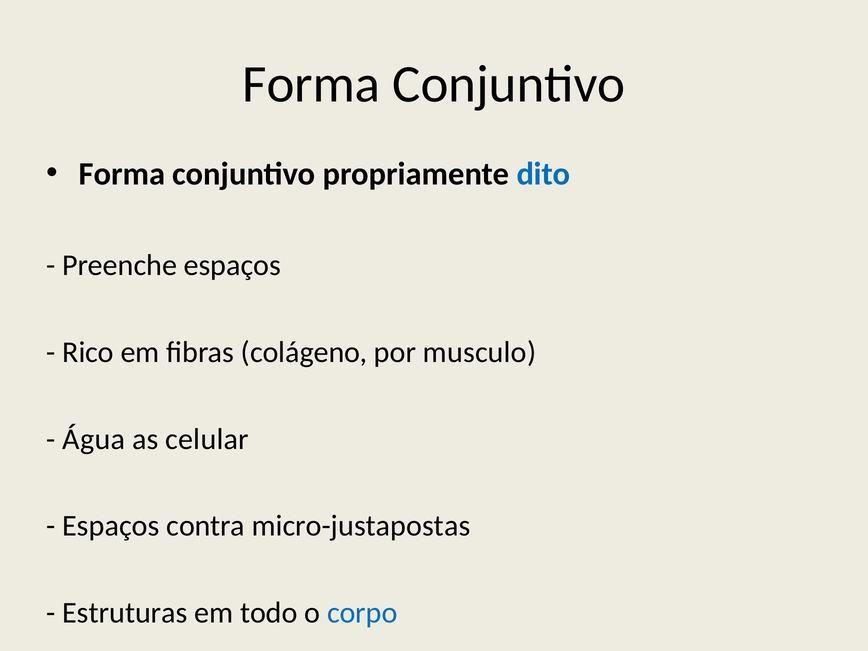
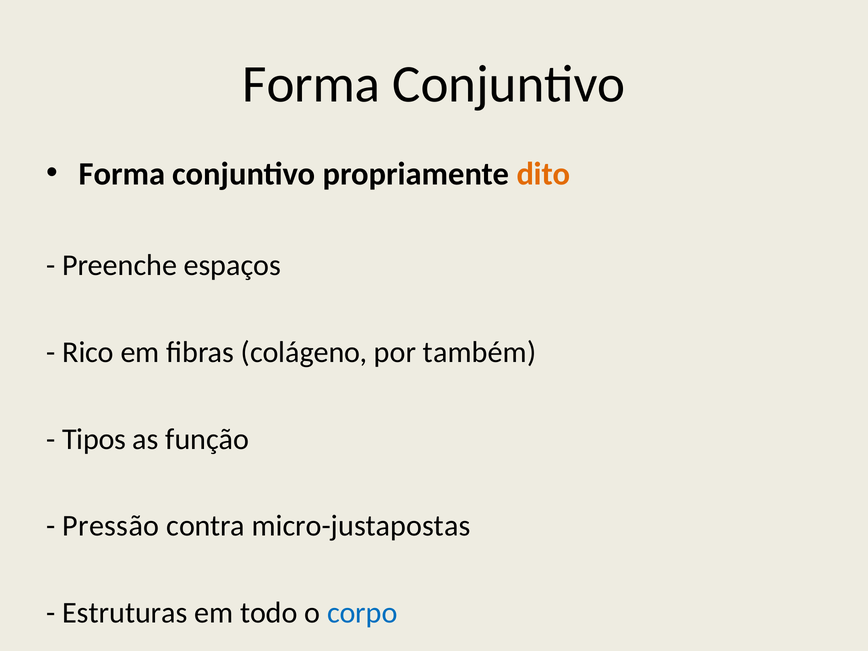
dito colour: blue -> orange
musculo: musculo -> também
Água: Água -> Tipos
celular: celular -> função
Espaços at (111, 526): Espaços -> Pressão
